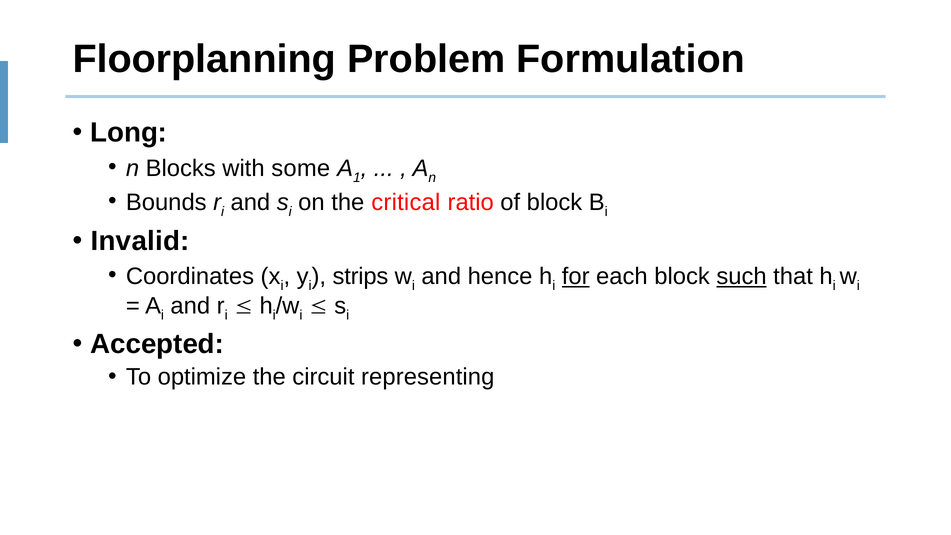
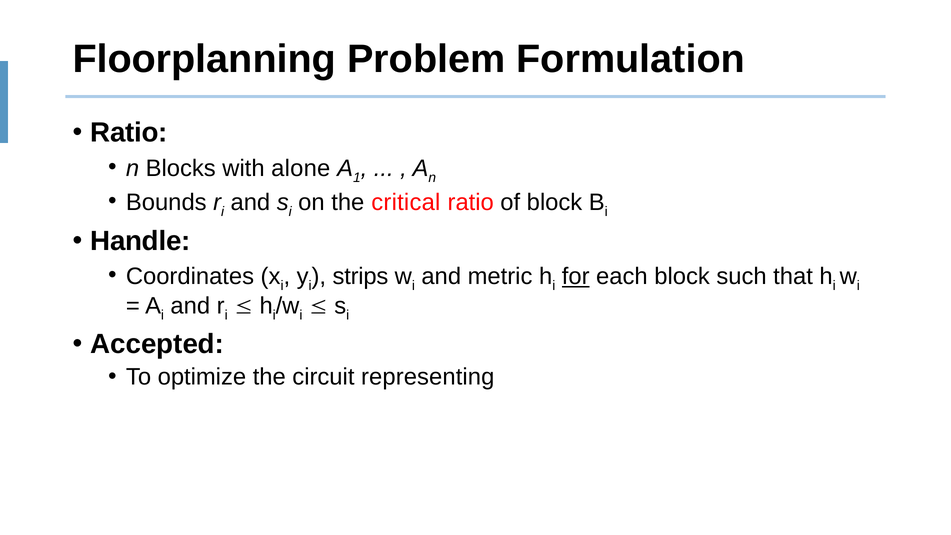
Long at (129, 133): Long -> Ratio
some: some -> alone
Invalid: Invalid -> Handle
hence: hence -> metric
such underline: present -> none
